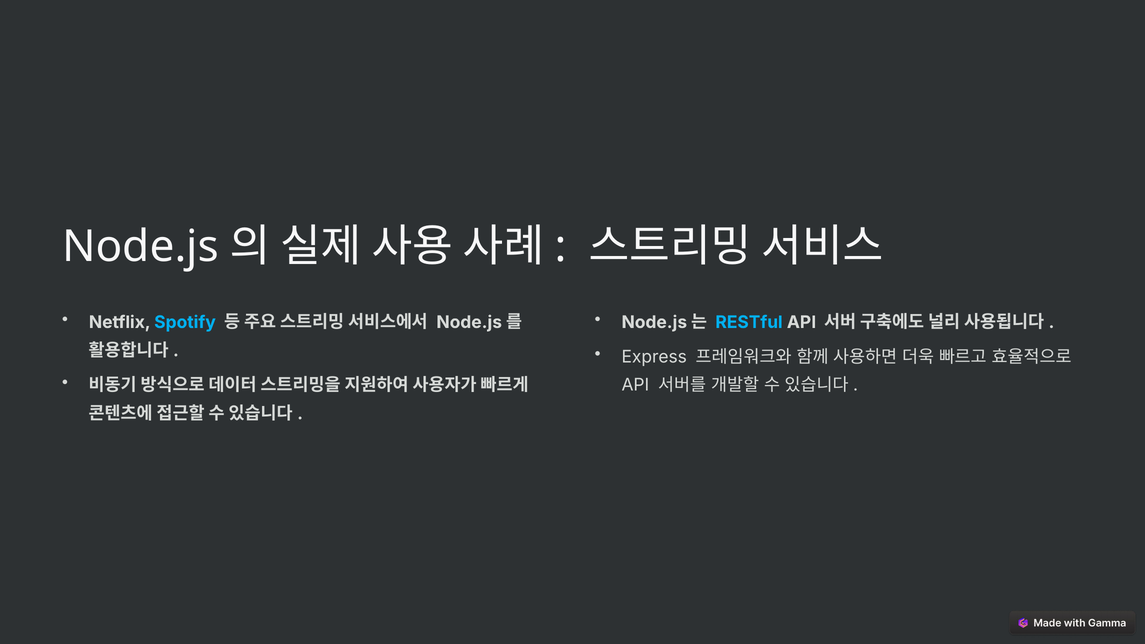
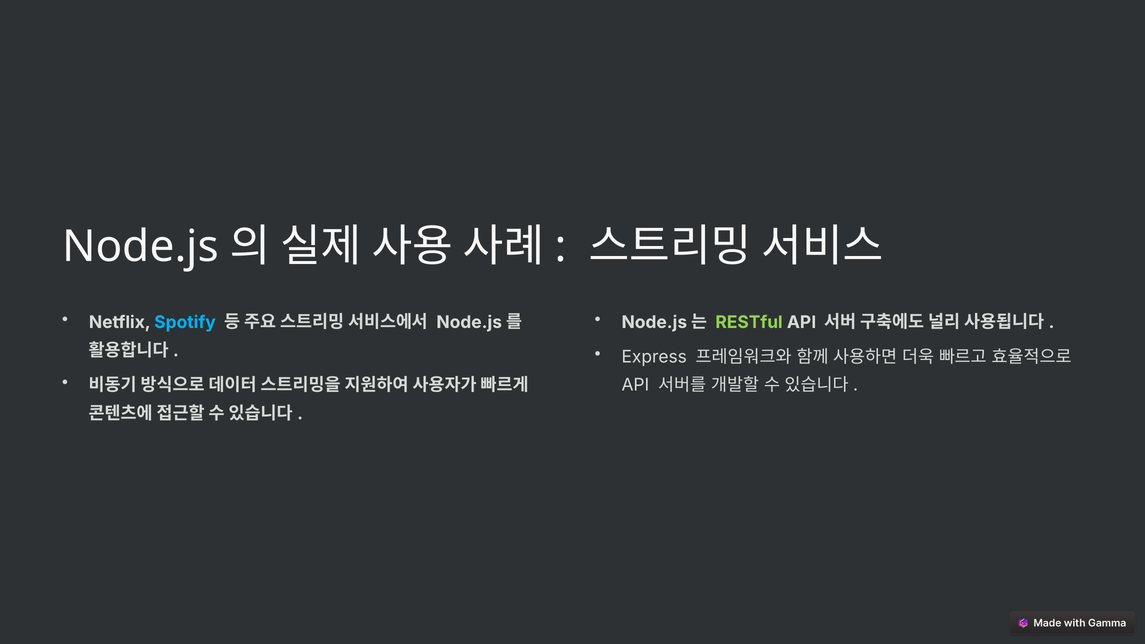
RESTful colour: light blue -> light green
